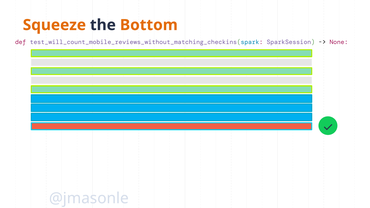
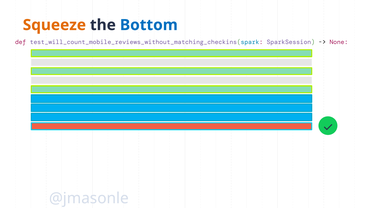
Bottom colour: orange -> blue
